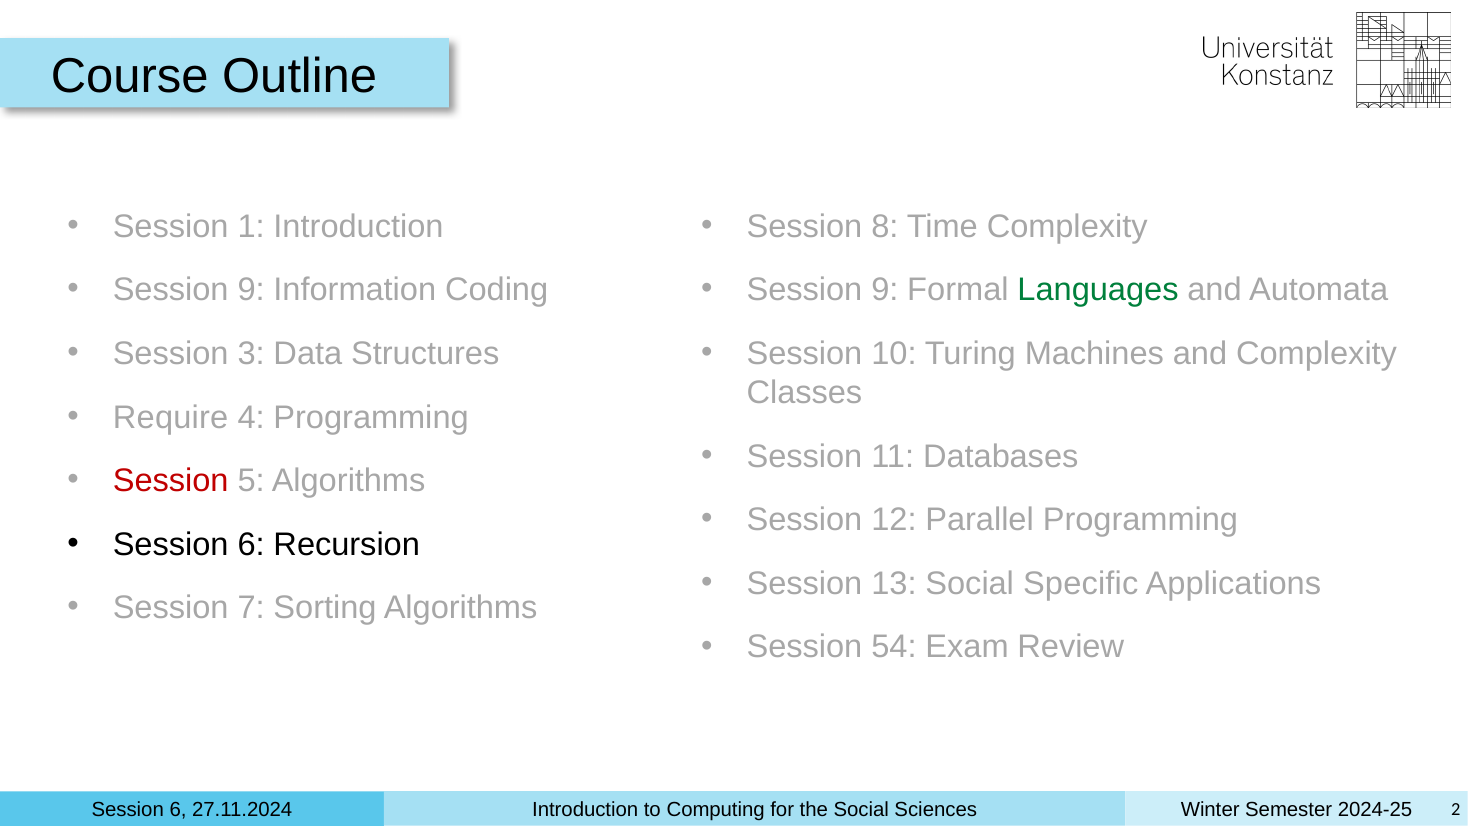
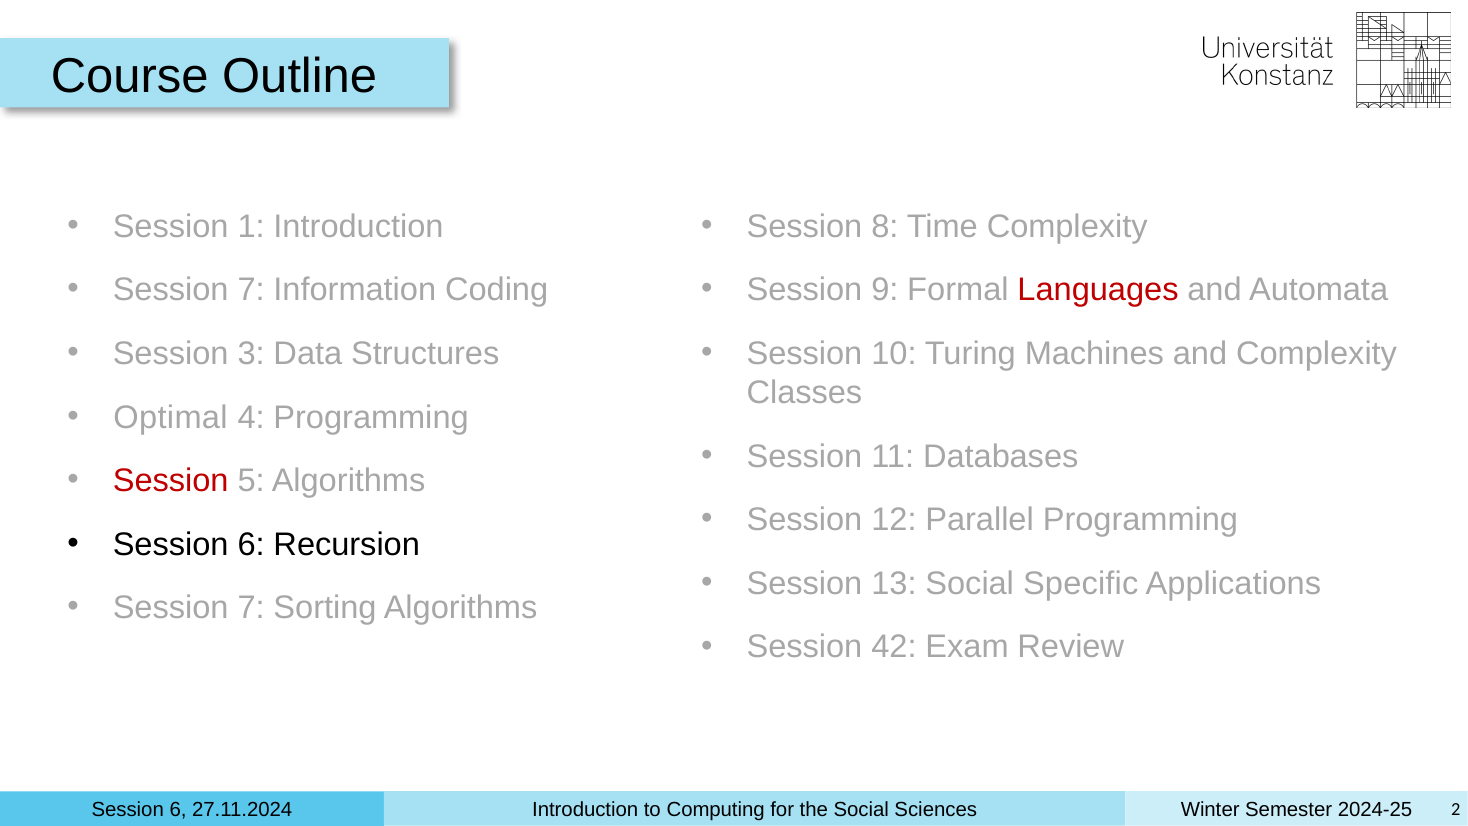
9 at (251, 290): 9 -> 7
Languages colour: green -> red
Require: Require -> Optimal
54: 54 -> 42
